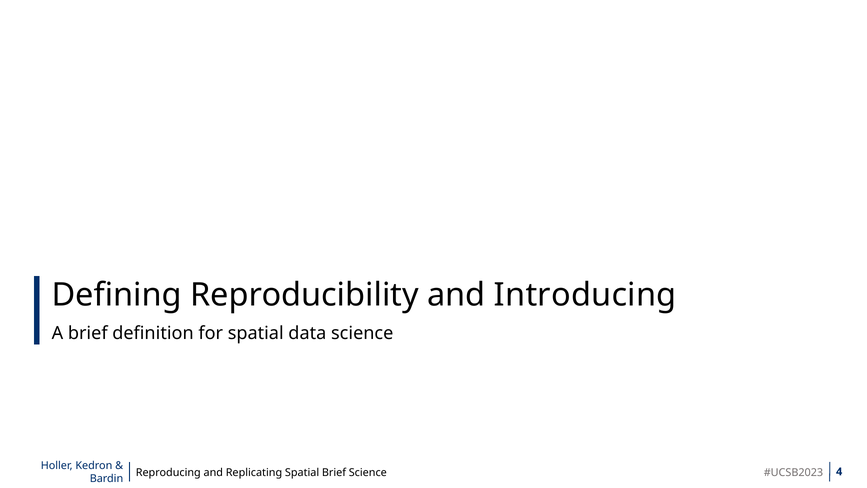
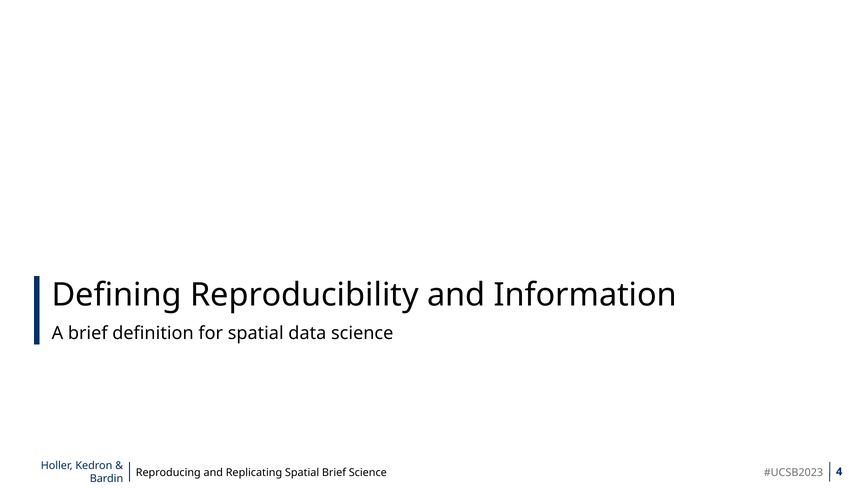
Introducing: Introducing -> Information
